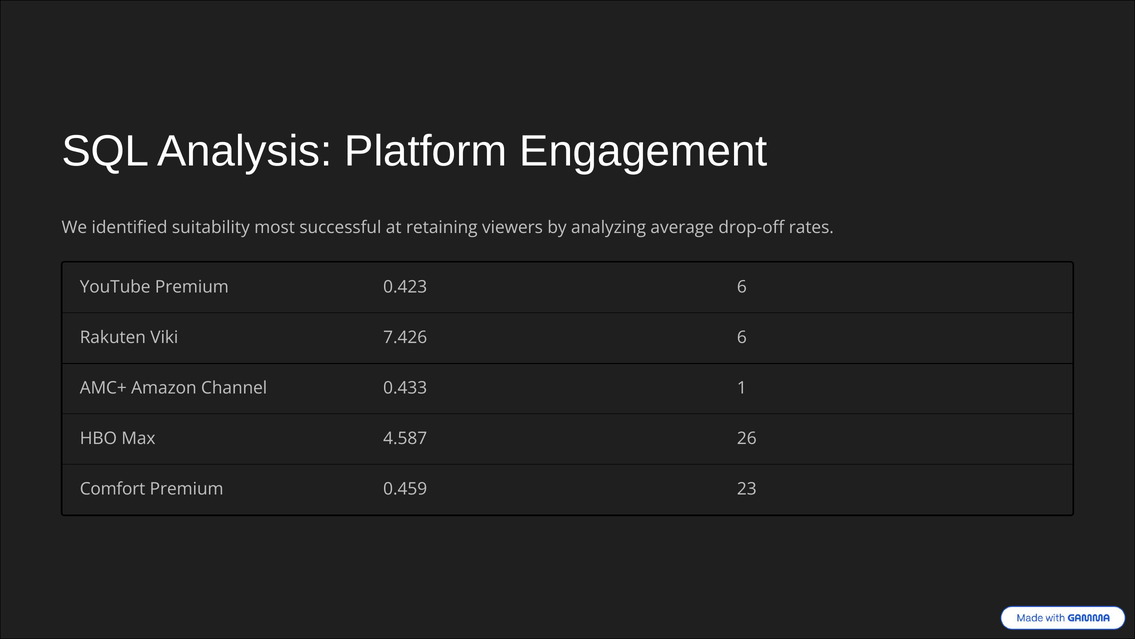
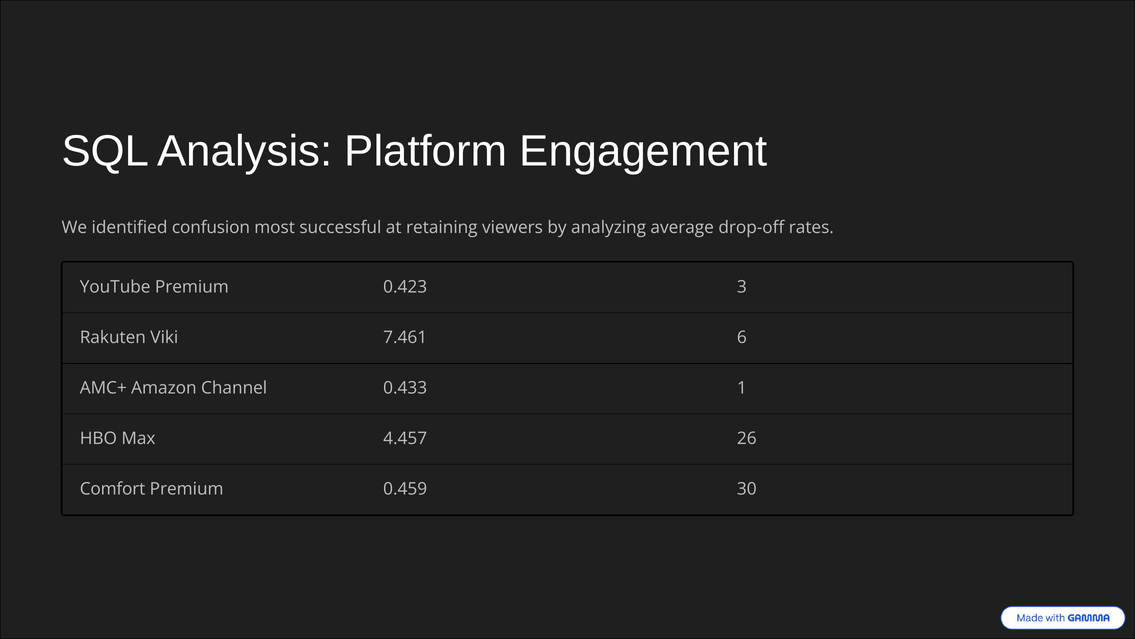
suitability: suitability -> confusion
0.423 6: 6 -> 3
7.426: 7.426 -> 7.461
4.587: 4.587 -> 4.457
23: 23 -> 30
